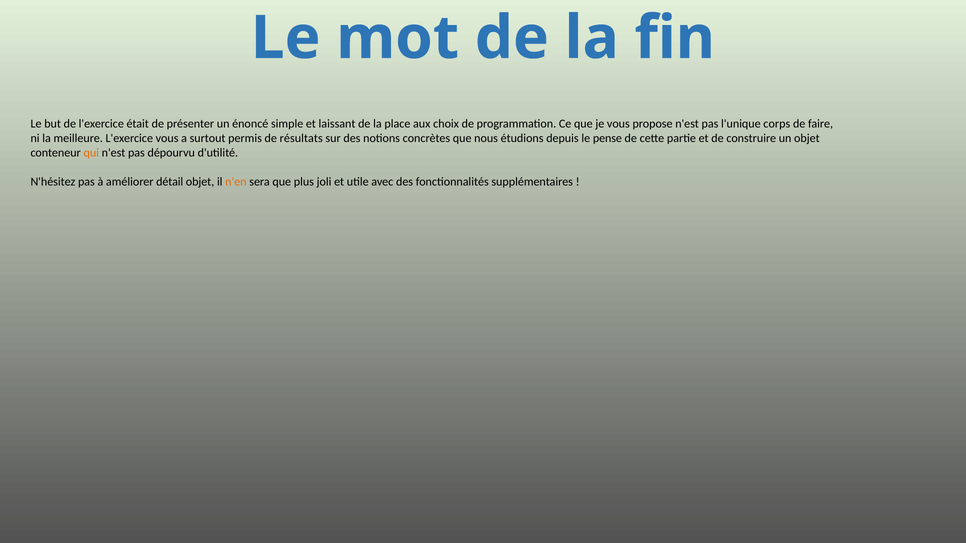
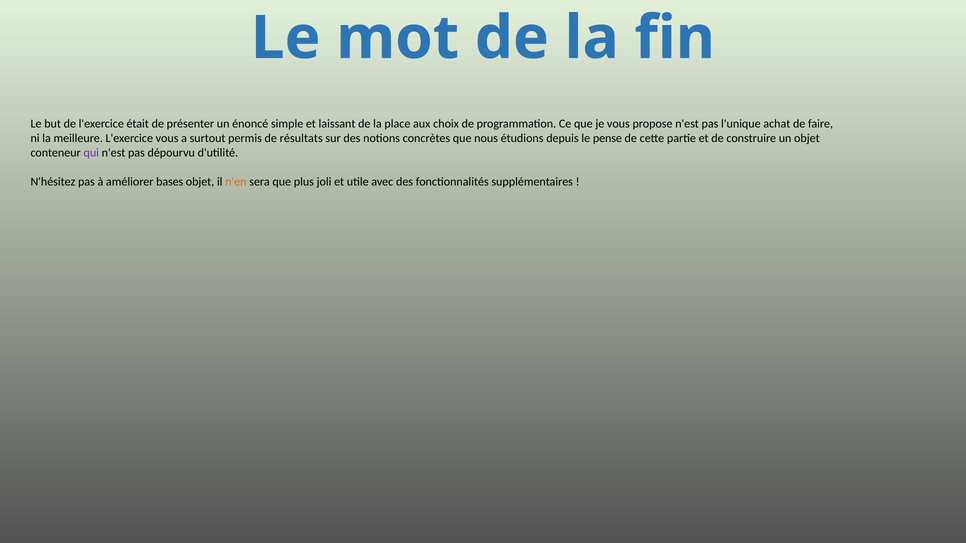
corps: corps -> achat
qui colour: orange -> purple
détail: détail -> bases
